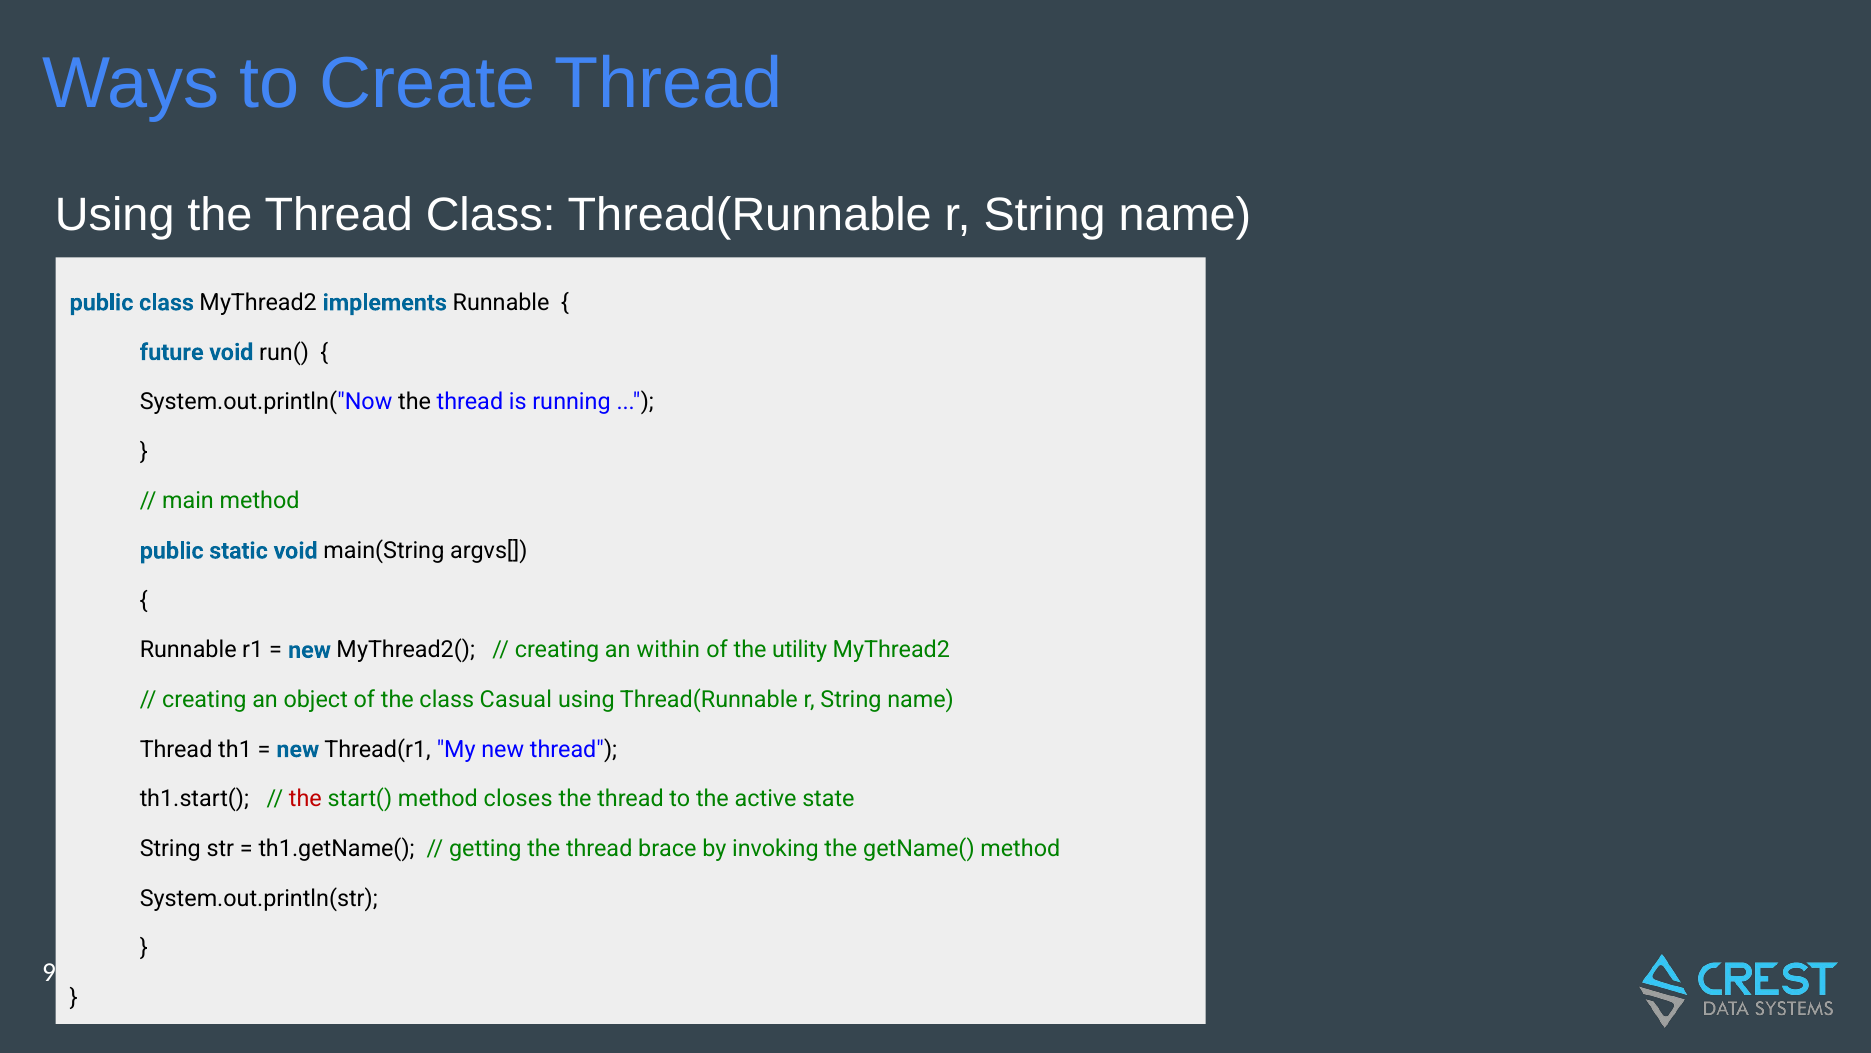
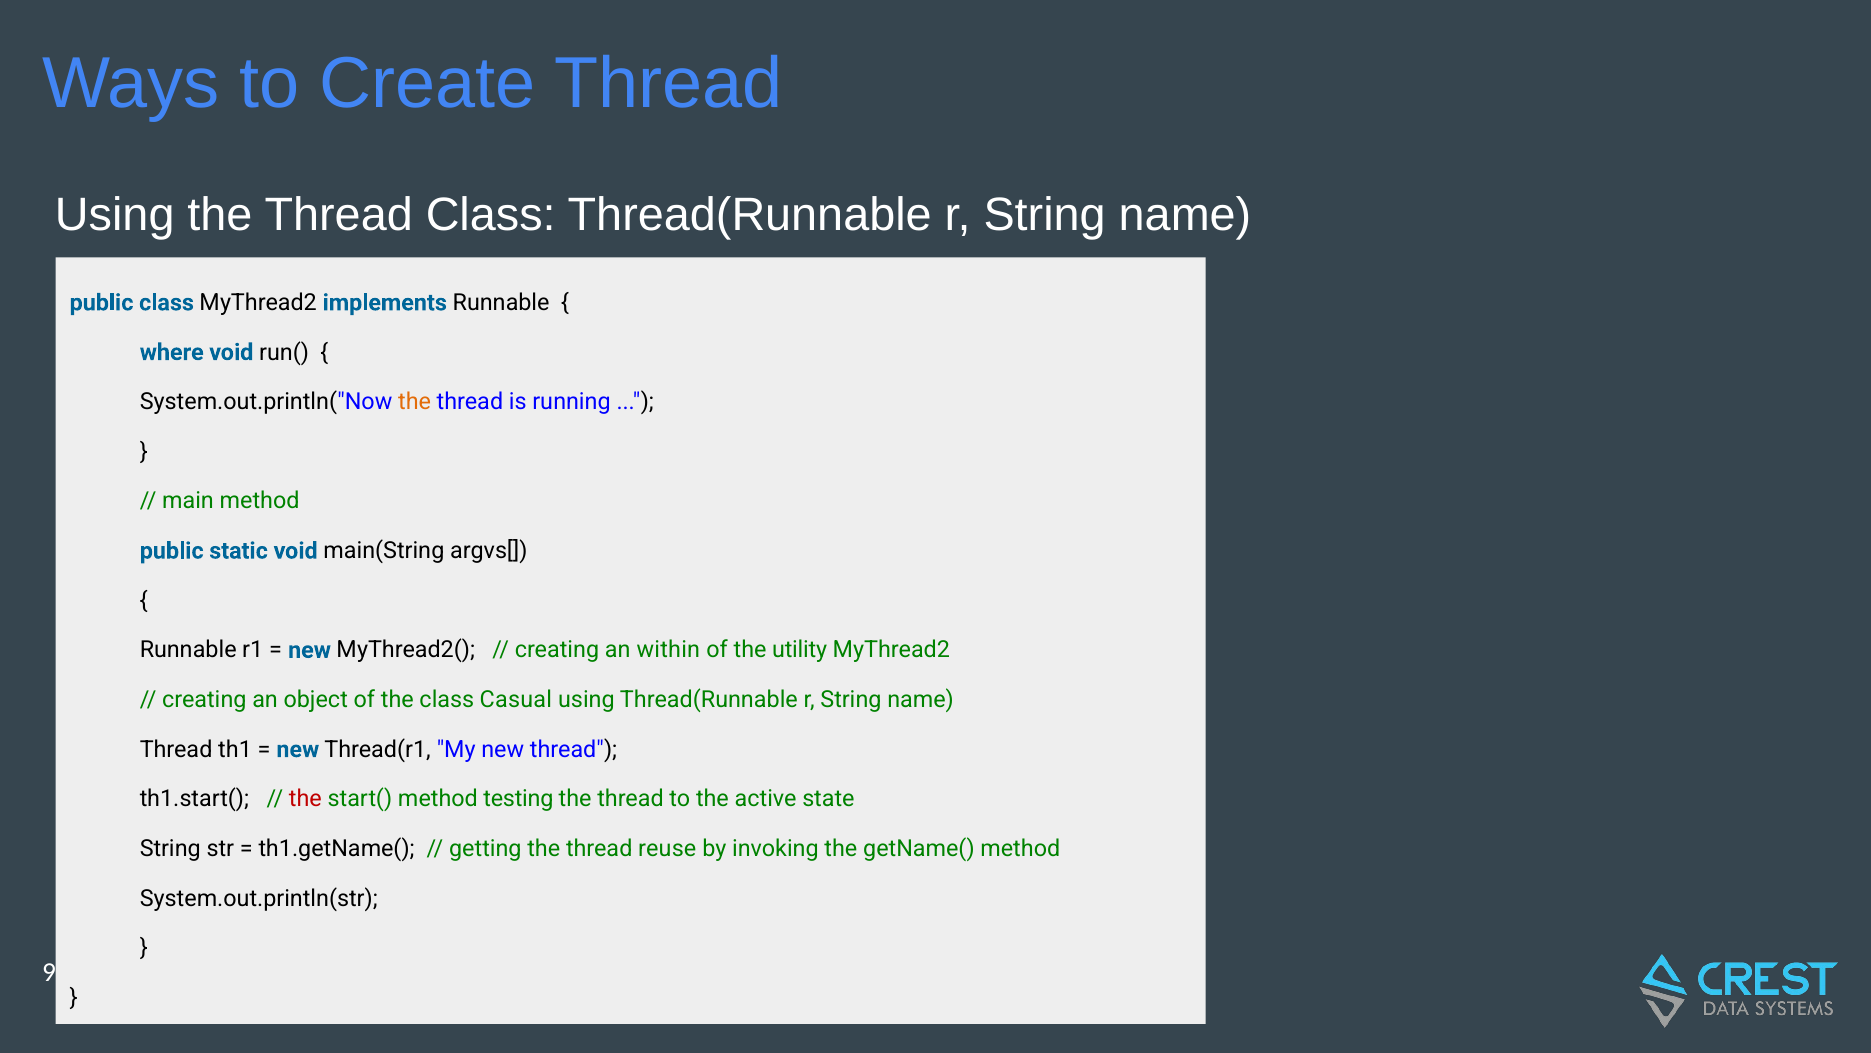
future: future -> where
the at (415, 402) colour: black -> orange
closes: closes -> testing
brace: brace -> reuse
